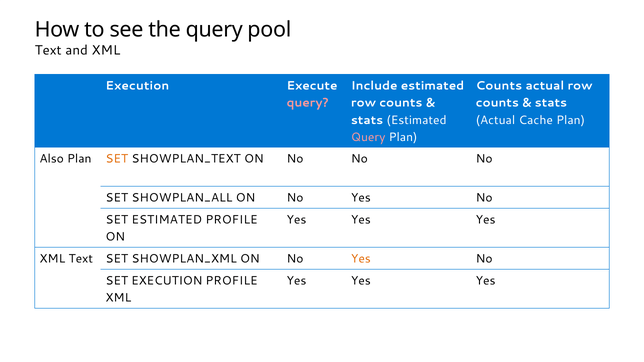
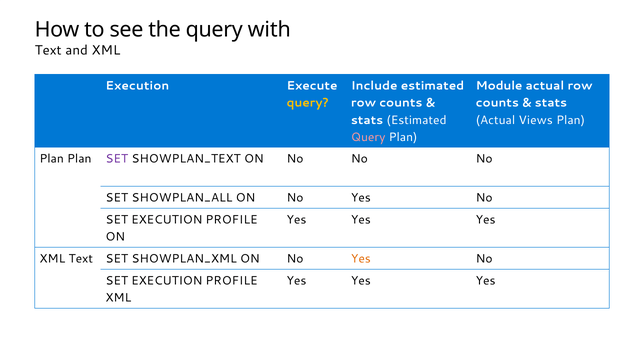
pool: pool -> with
Counts at (499, 86): Counts -> Module
query at (308, 103) colour: pink -> yellow
Cache: Cache -> Views
Also at (52, 159): Also -> Plan
SET at (117, 159) colour: orange -> purple
ESTIMATED at (167, 220): ESTIMATED -> EXECUTION
